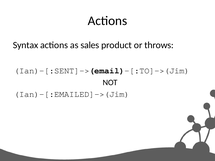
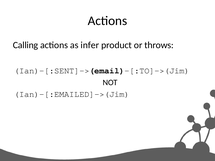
Syntax: Syntax -> Calling
sales: sales -> infer
